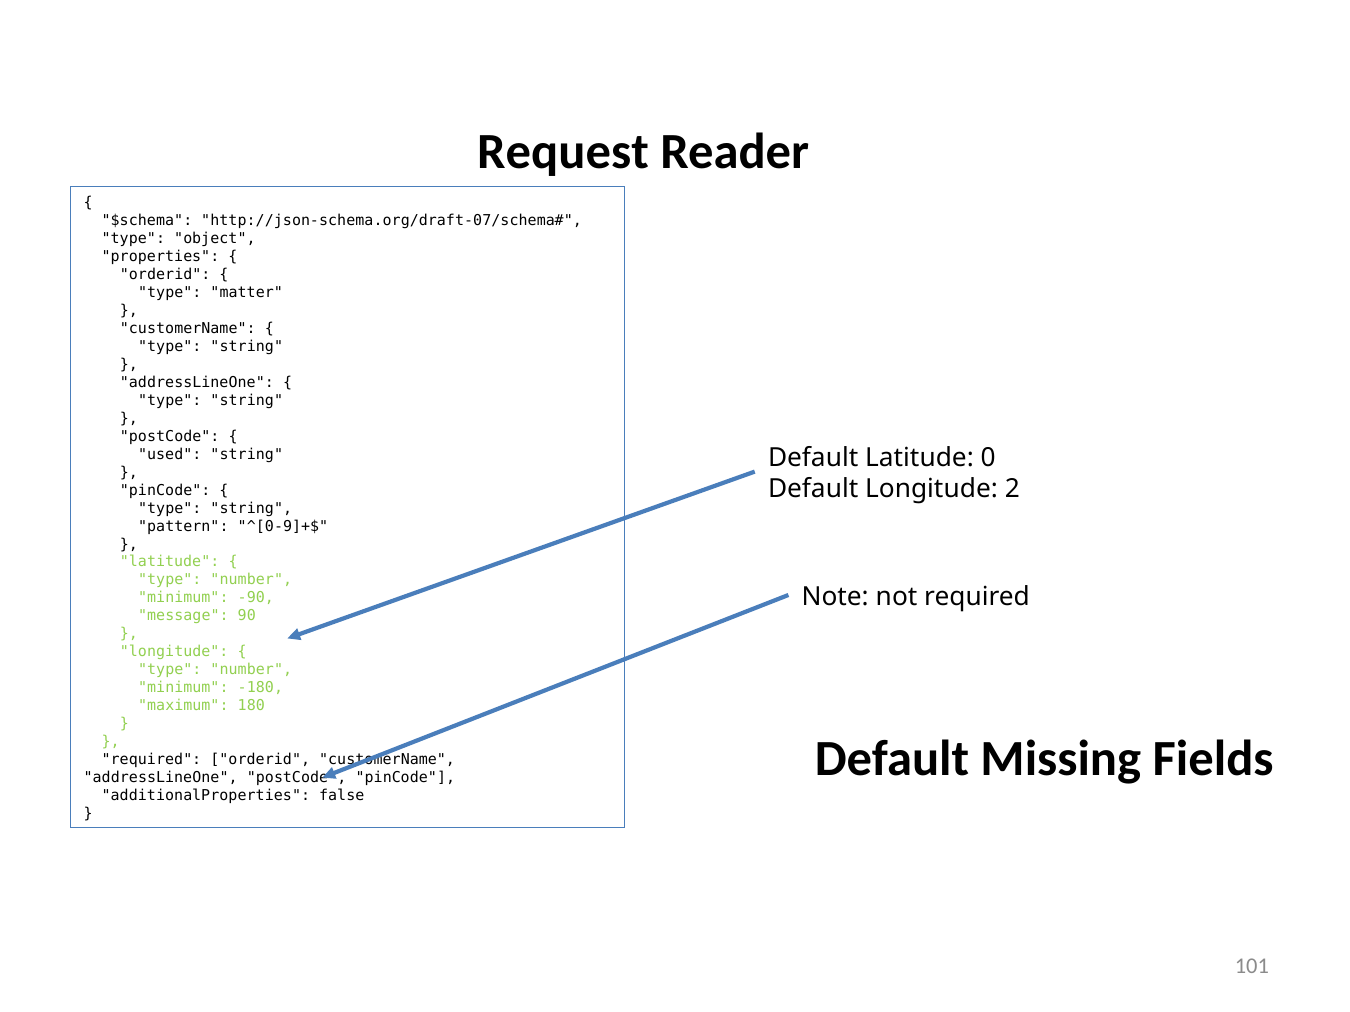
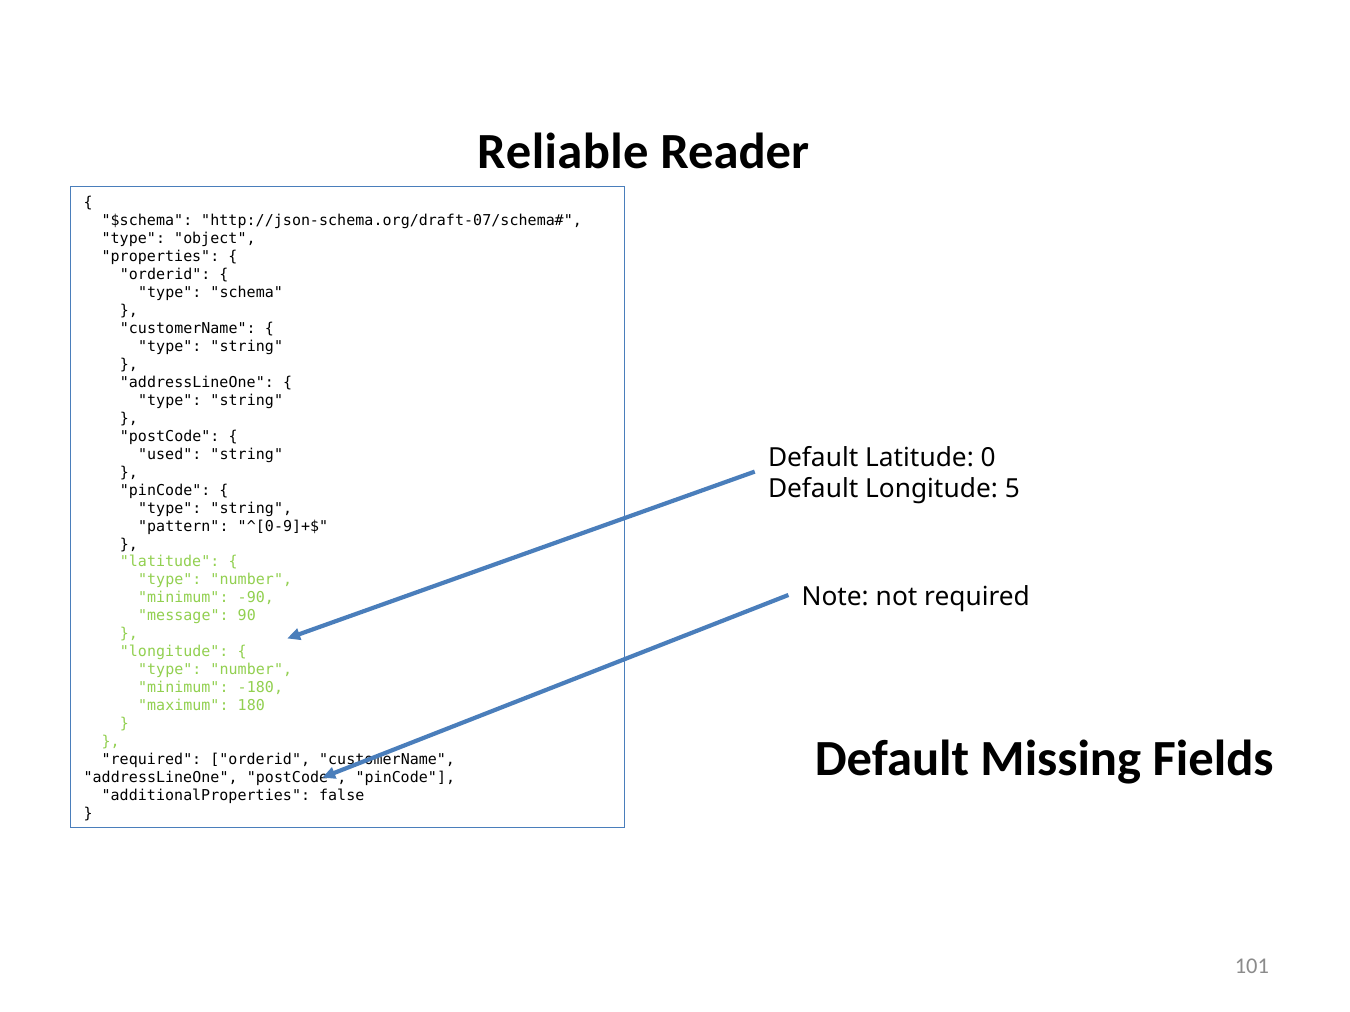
Request: Request -> Reliable
matter: matter -> schema
2: 2 -> 5
